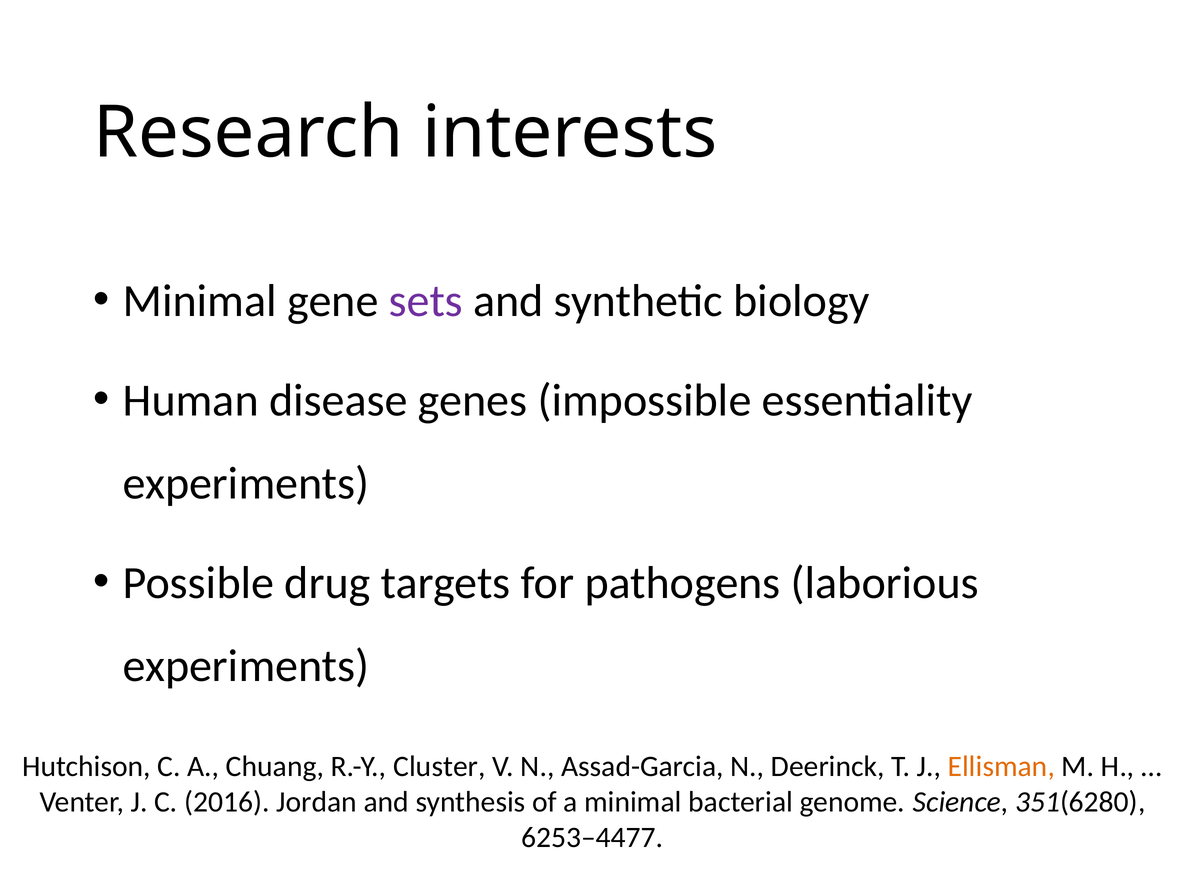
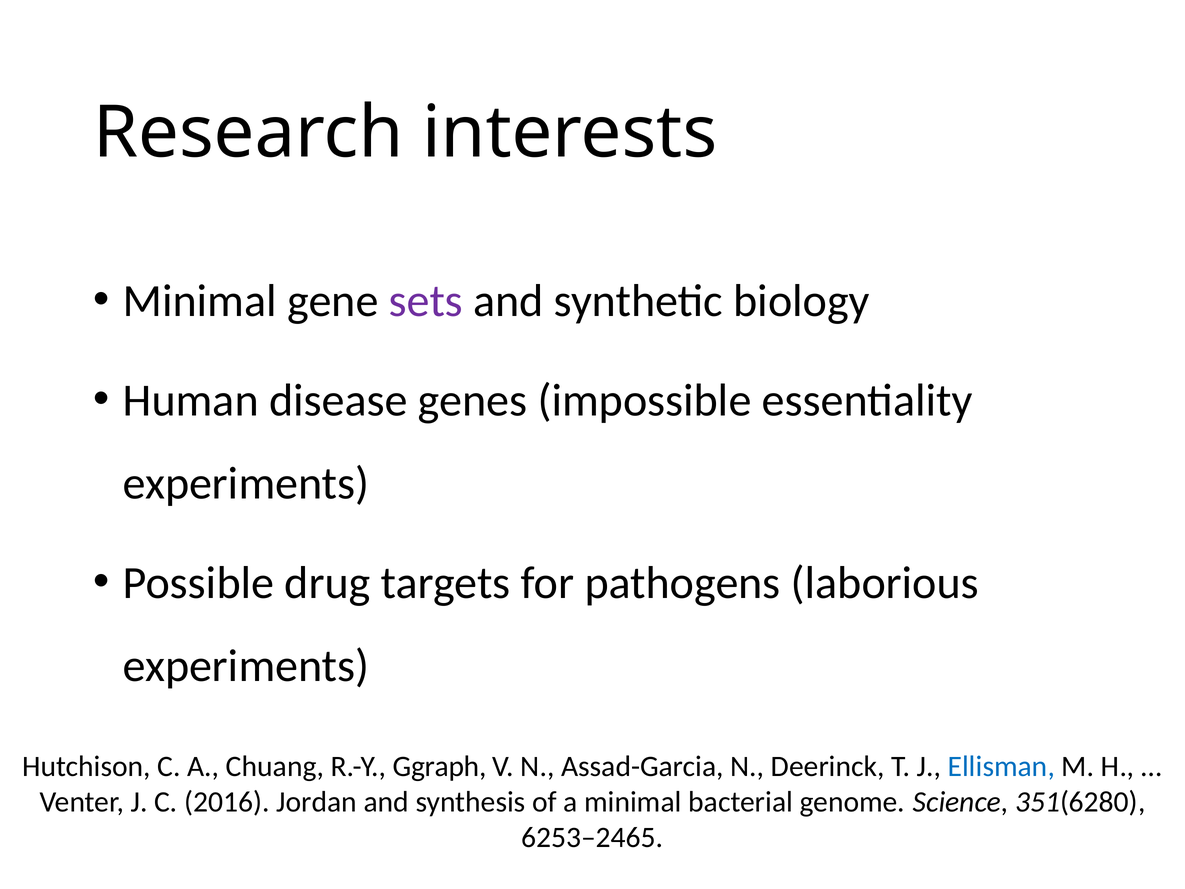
Cluster: Cluster -> Ggraph
Ellisman colour: orange -> blue
6253–4477: 6253–4477 -> 6253–2465
